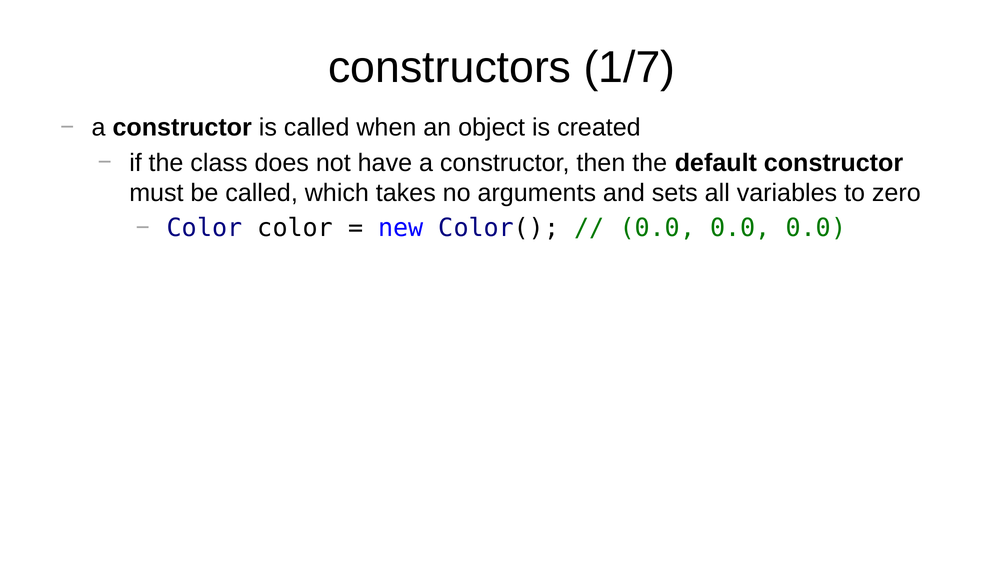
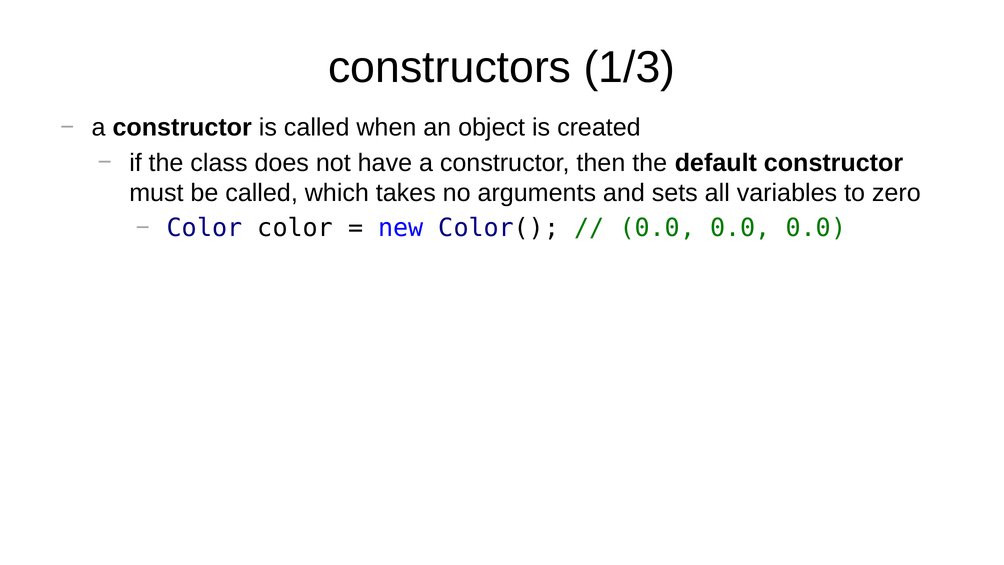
1/7: 1/7 -> 1/3
